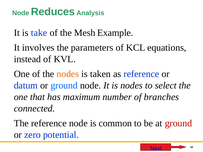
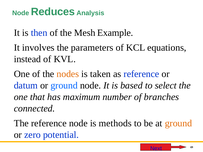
take: take -> then
is nodes: nodes -> based
common: common -> methods
ground at (178, 123) colour: red -> orange
